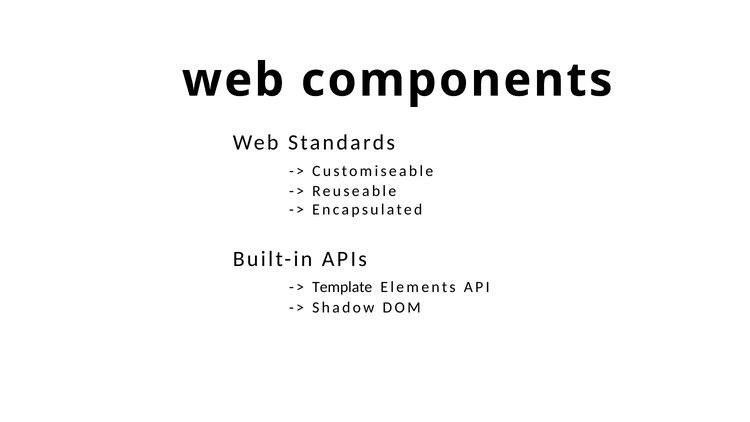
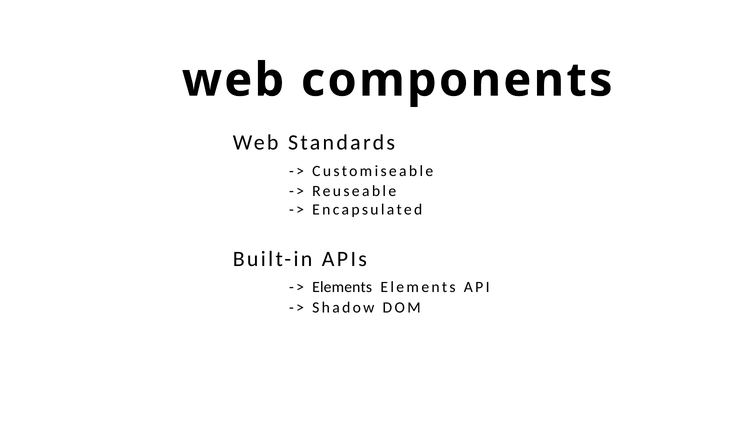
Template at (342, 287): Template -> Elements
